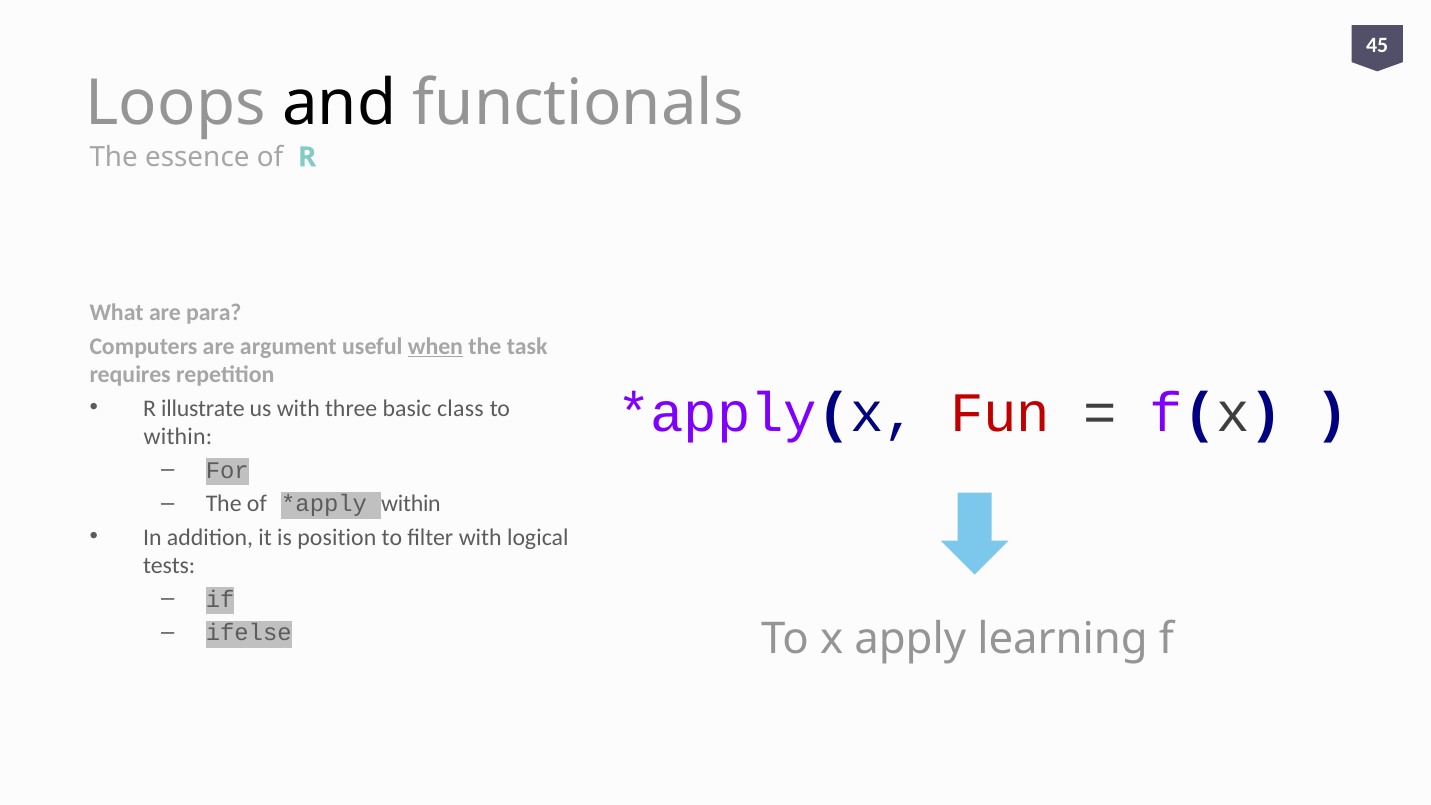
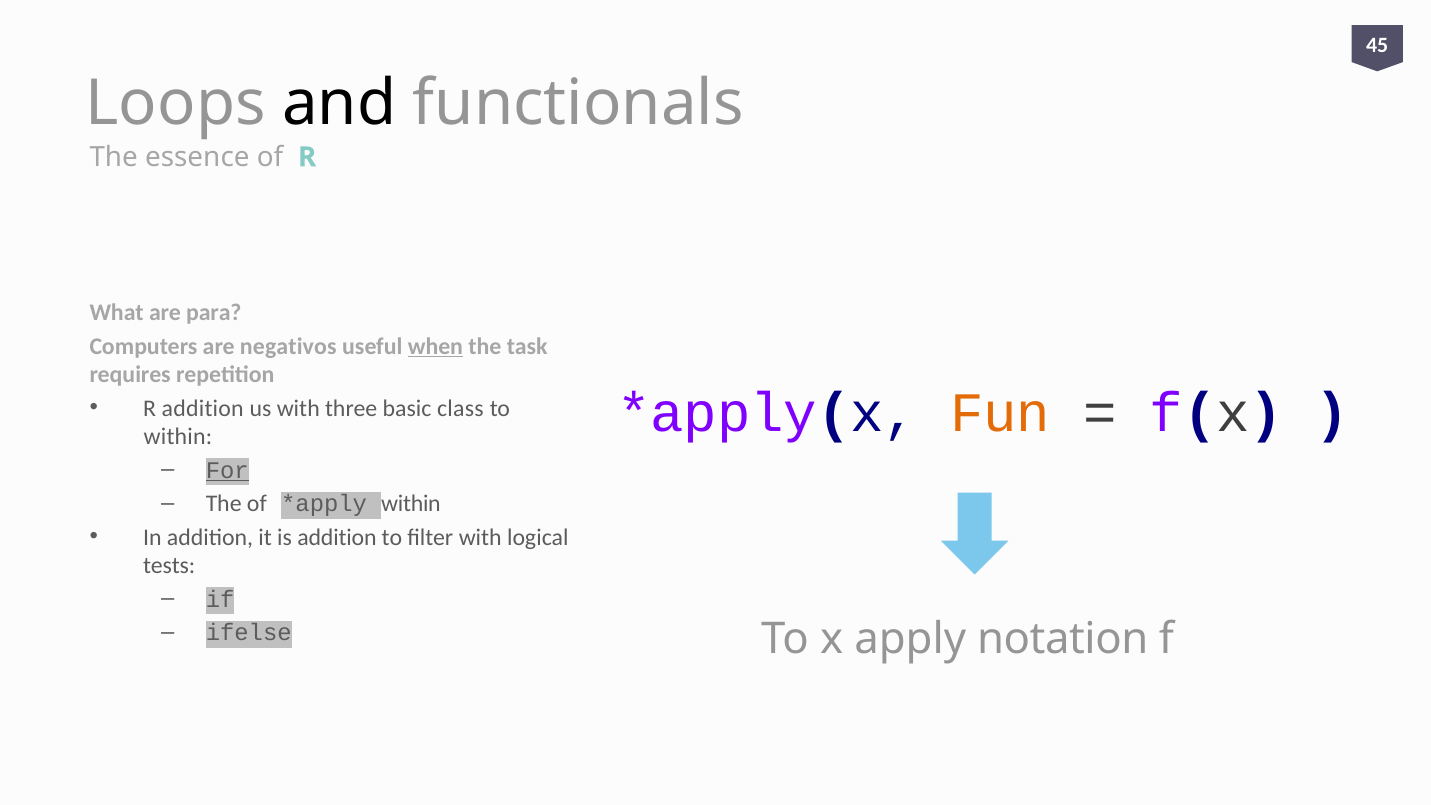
argument: argument -> negativos
Fun colour: red -> orange
R illustrate: illustrate -> addition
For underline: none -> present
is position: position -> addition
learning: learning -> notation
